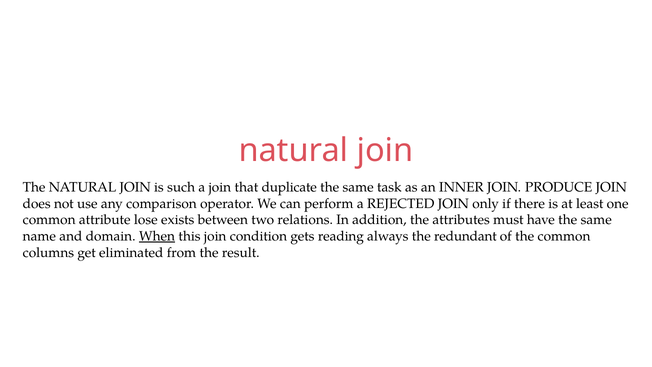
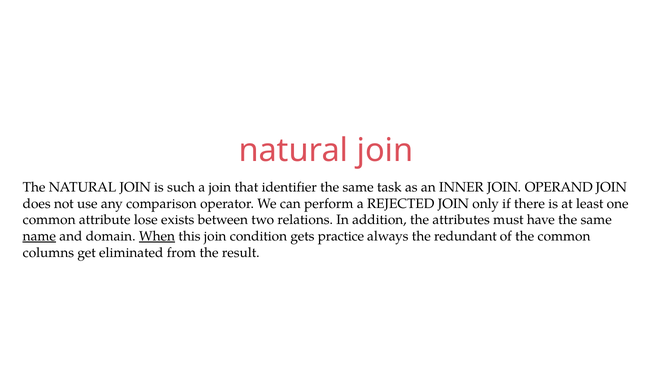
duplicate: duplicate -> identifier
PRODUCE: PRODUCE -> OPERAND
name underline: none -> present
reading: reading -> practice
